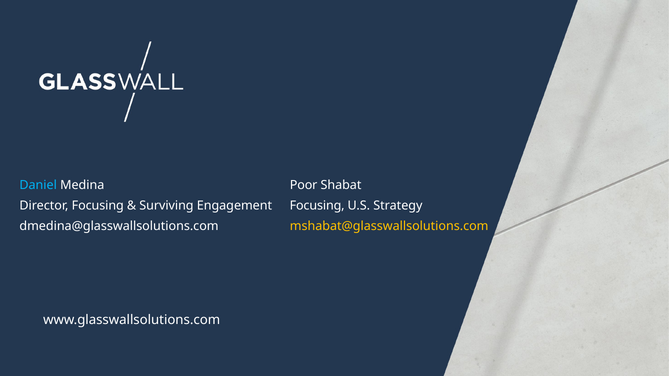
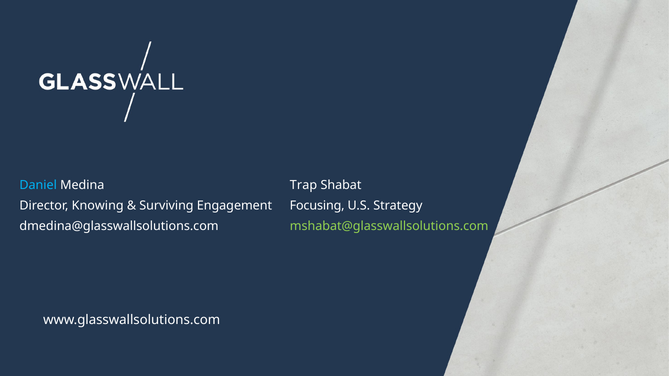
Poor: Poor -> Trap
Director Focusing: Focusing -> Knowing
mshabat@glasswallsolutions.com colour: yellow -> light green
